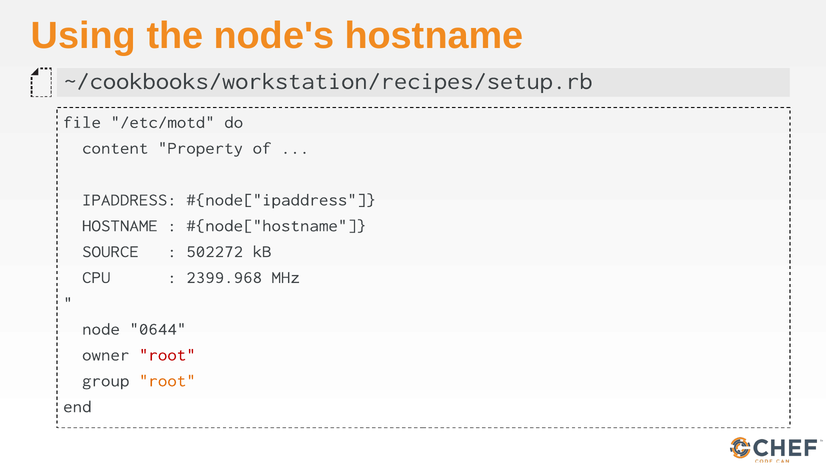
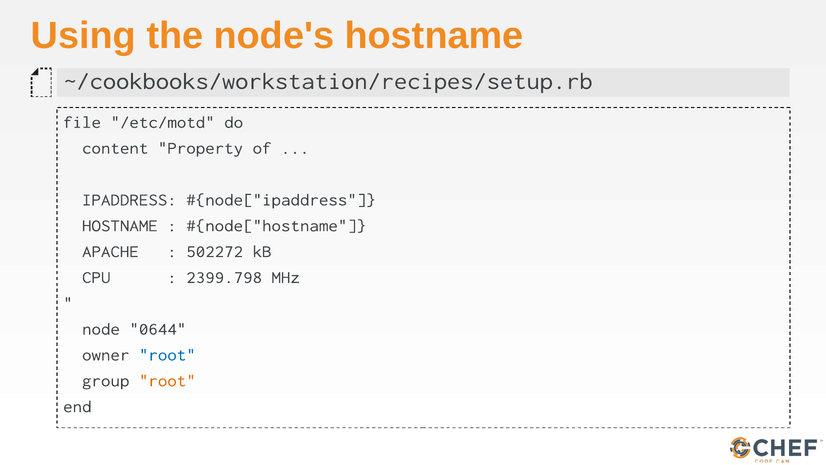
SOURCE: SOURCE -> APACHE
2399.968: 2399.968 -> 2399.798
root at (167, 355) colour: red -> blue
